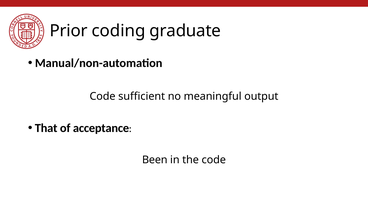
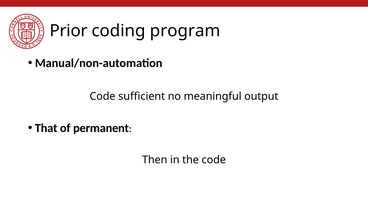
graduate: graduate -> program
acceptance: acceptance -> permanent
Been: Been -> Then
